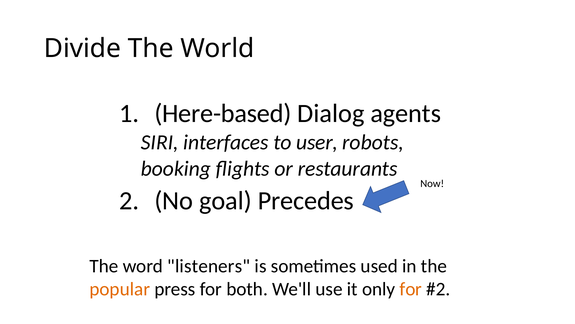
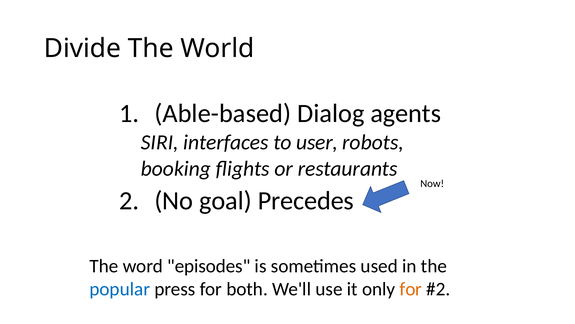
Here-based: Here-based -> Able-based
listeners: listeners -> episodes
popular colour: orange -> blue
